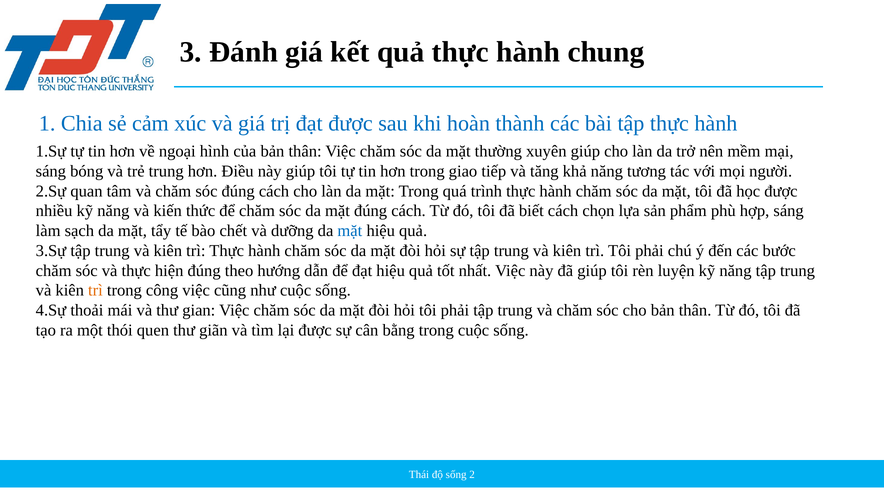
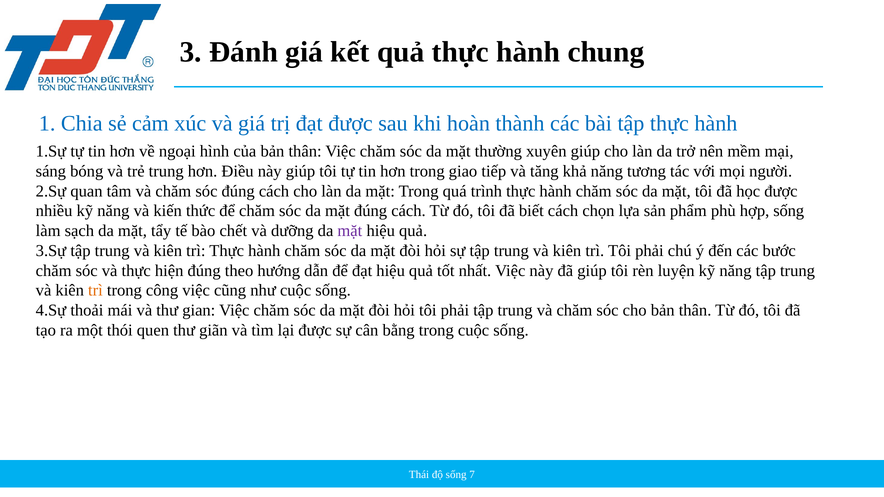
hợp sáng: sáng -> sống
mặt at (350, 231) colour: blue -> purple
2: 2 -> 7
